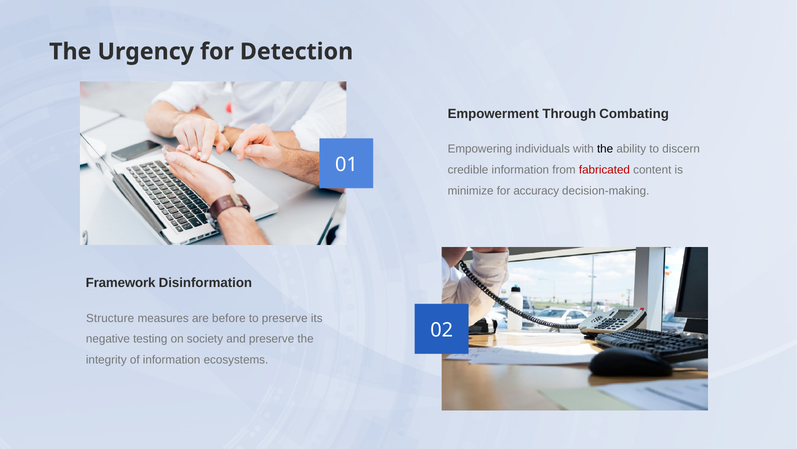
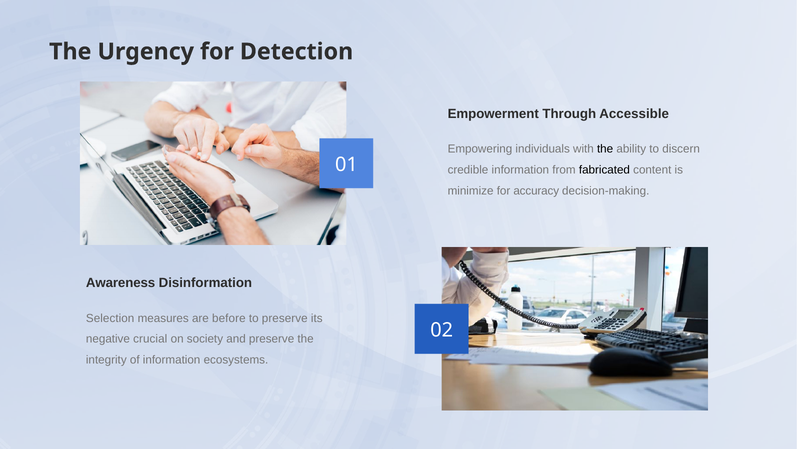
Combating: Combating -> Accessible
fabricated colour: red -> black
Framework: Framework -> Awareness
Structure: Structure -> Selection
testing: testing -> crucial
